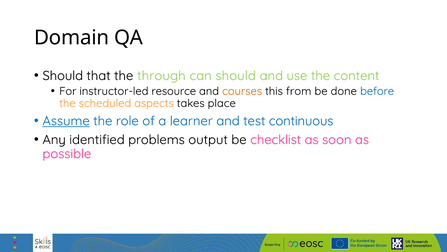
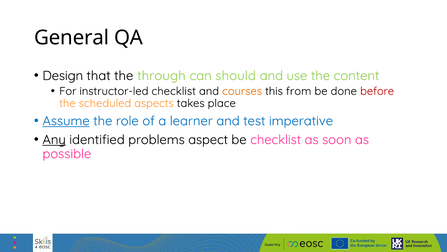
Domain: Domain -> General
Should at (63, 76): Should -> Design
instructor-led resource: resource -> checklist
before colour: blue -> red
continuous: continuous -> imperative
Any underline: none -> present
output: output -> aspect
